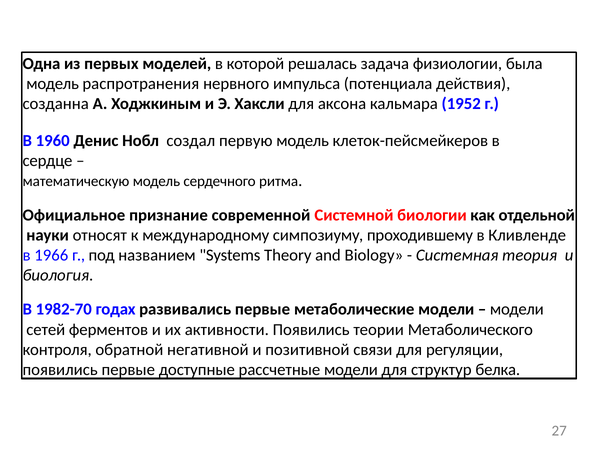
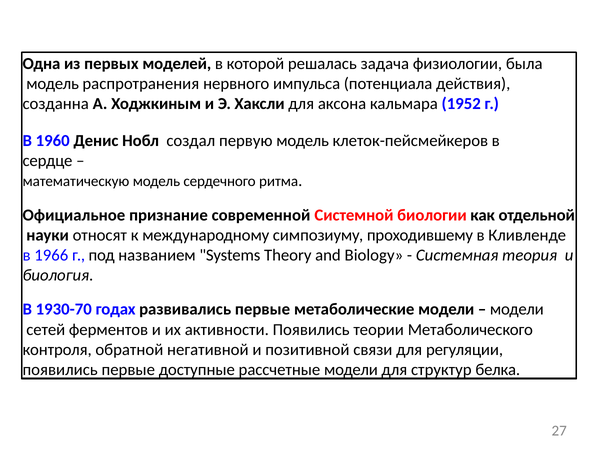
1982-70: 1982-70 -> 1930-70
